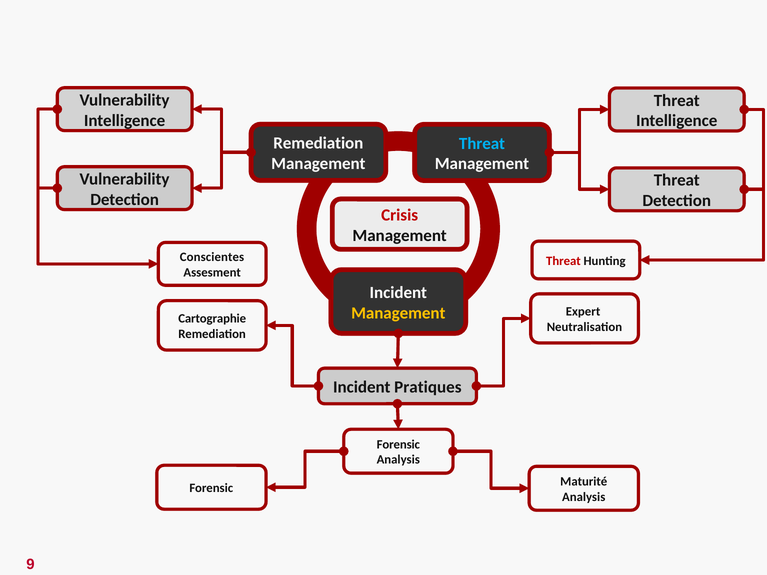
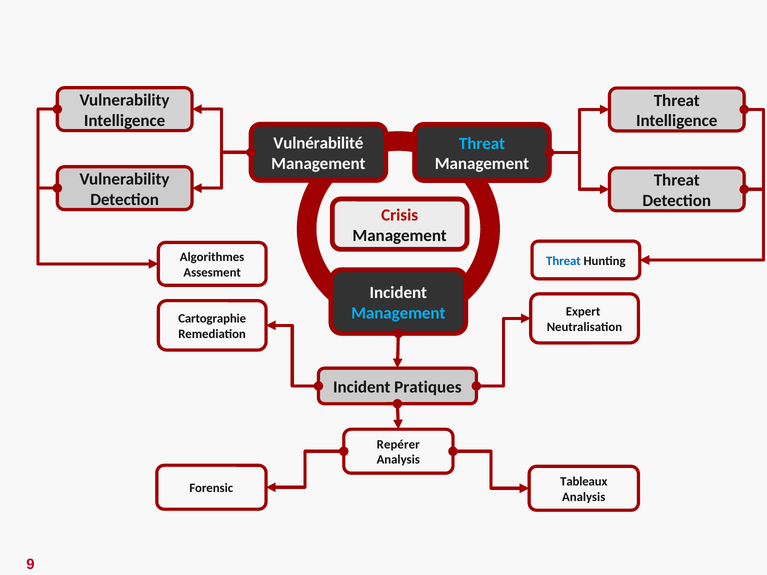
Remediation at (318, 143): Remediation -> Vulnérabilité
Conscientes: Conscientes -> Algorithmes
Threat at (563, 261) colour: red -> blue
Management at (398, 313) colour: yellow -> light blue
Forensic at (398, 445): Forensic -> Repérer
Maturité: Maturité -> Tableaux
